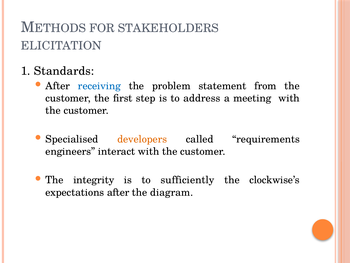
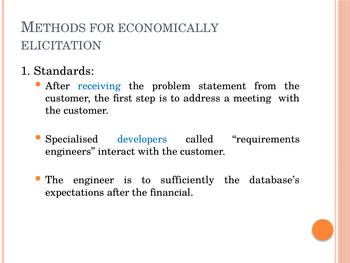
STAKEHOLDERS: STAKEHOLDERS -> ECONOMICALLY
developers colour: orange -> blue
integrity: integrity -> engineer
clockwise’s: clockwise’s -> database’s
diagram: diagram -> financial
